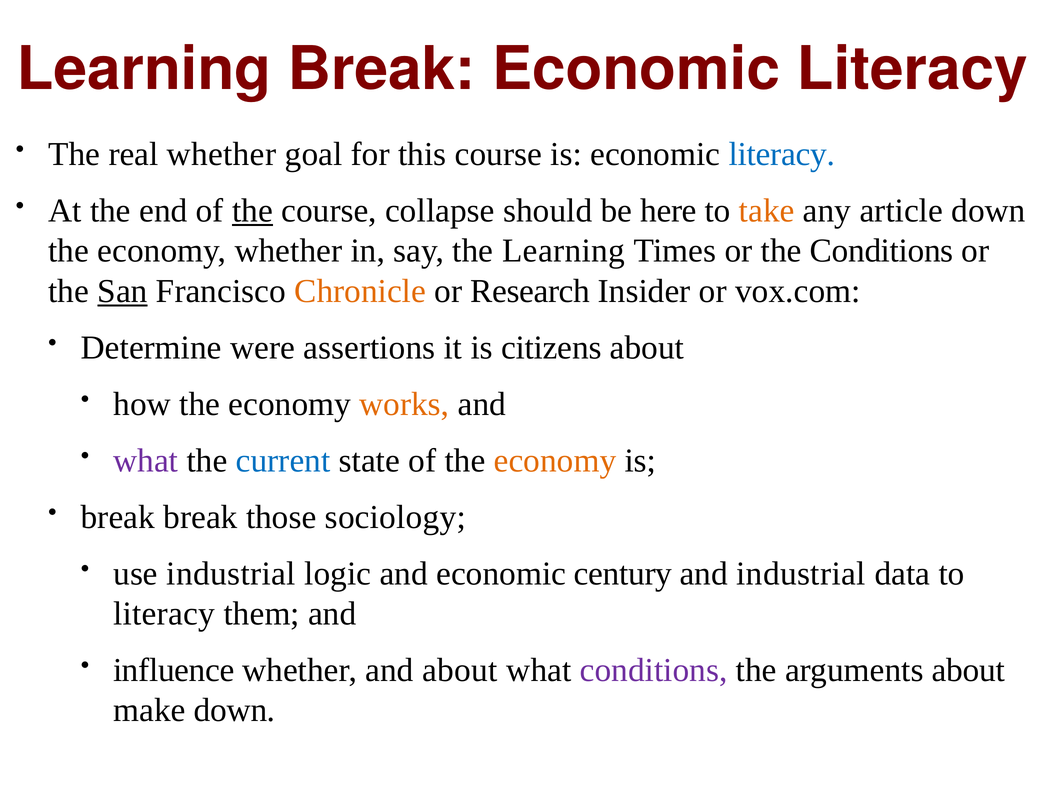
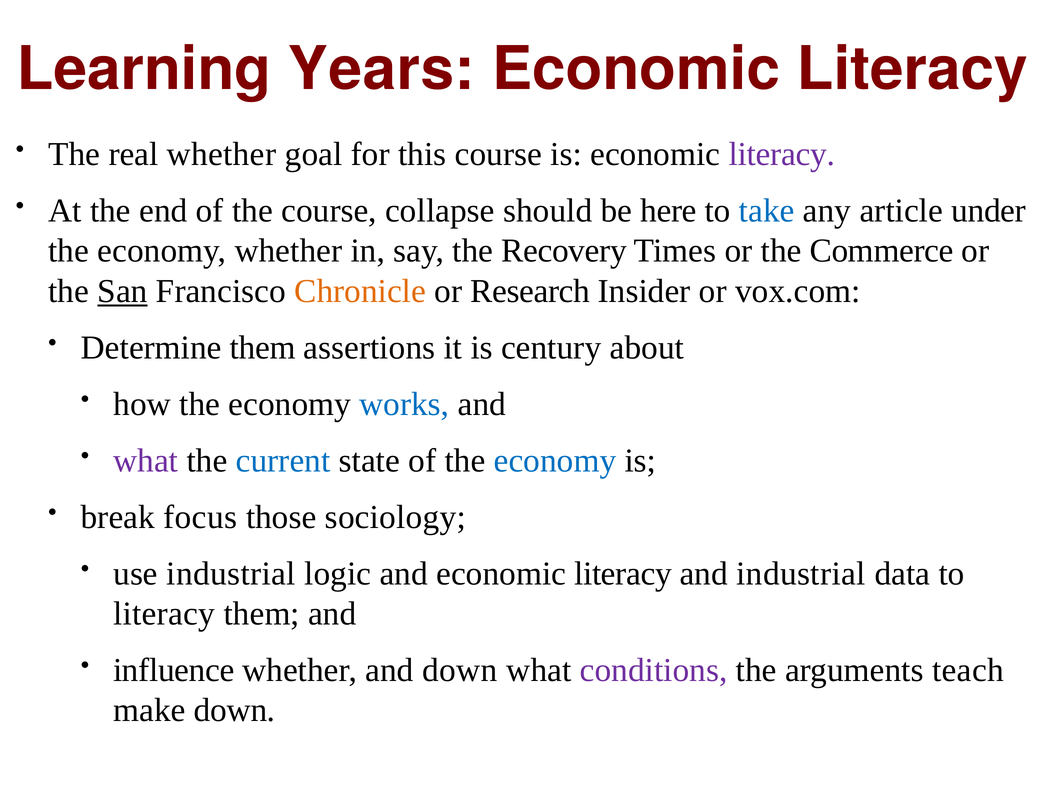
Learning Break: Break -> Years
literacy at (782, 154) colour: blue -> purple
the at (252, 211) underline: present -> none
take colour: orange -> blue
article down: down -> under
the Learning: Learning -> Recovery
the Conditions: Conditions -> Commerce
Determine were: were -> them
citizens: citizens -> century
works colour: orange -> blue
economy at (555, 460) colour: orange -> blue
break break: break -> focus
and economic century: century -> literacy
and about: about -> down
arguments about: about -> teach
